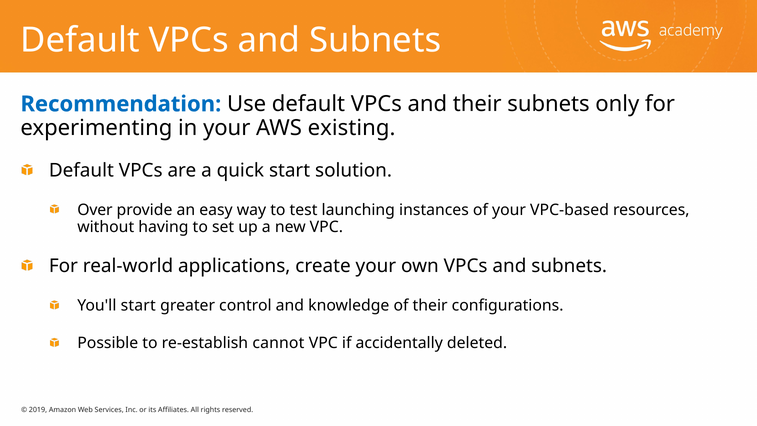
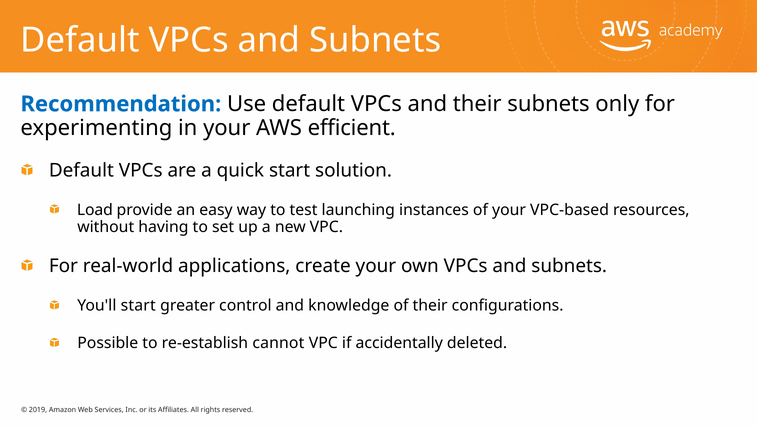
existing: existing -> efficient
Over: Over -> Load
